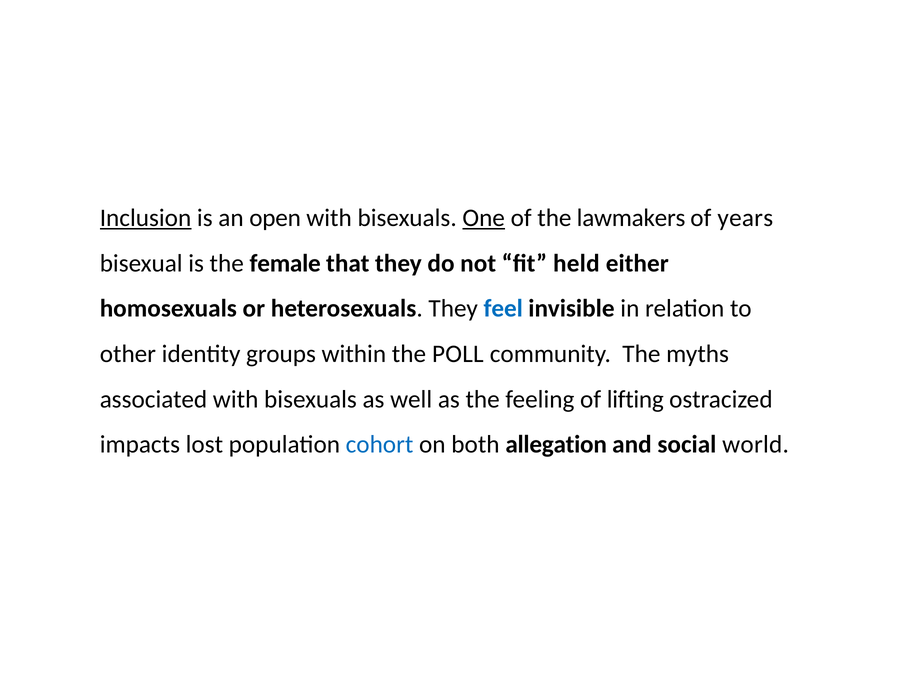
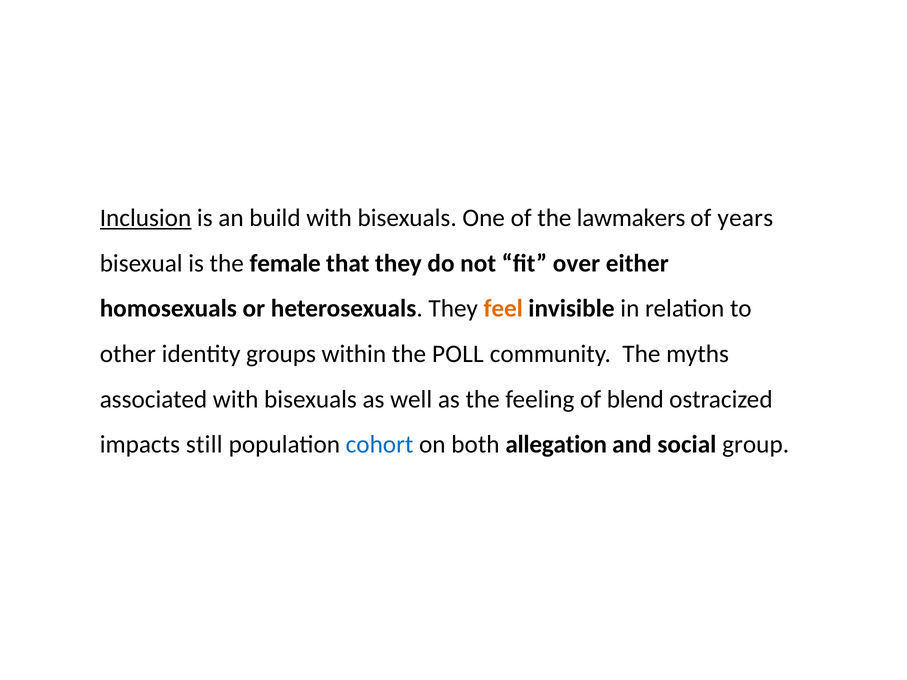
open: open -> build
One underline: present -> none
held: held -> over
feel colour: blue -> orange
lifting: lifting -> blend
lost: lost -> still
world: world -> group
